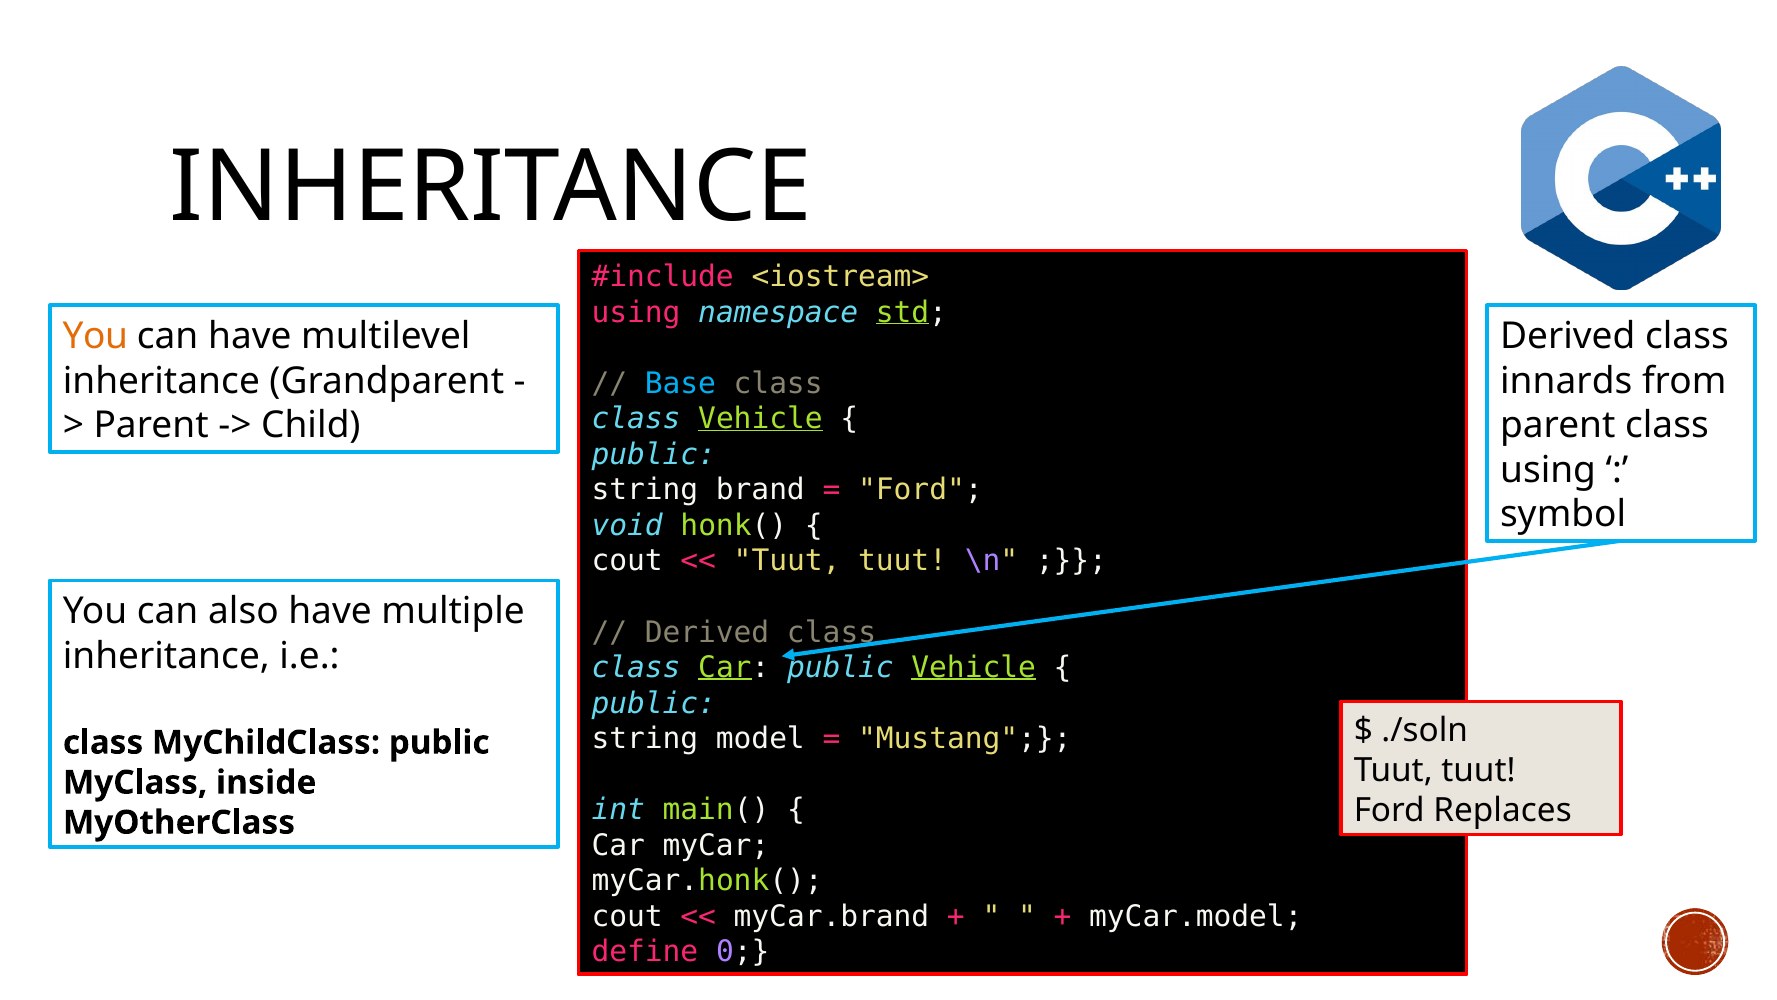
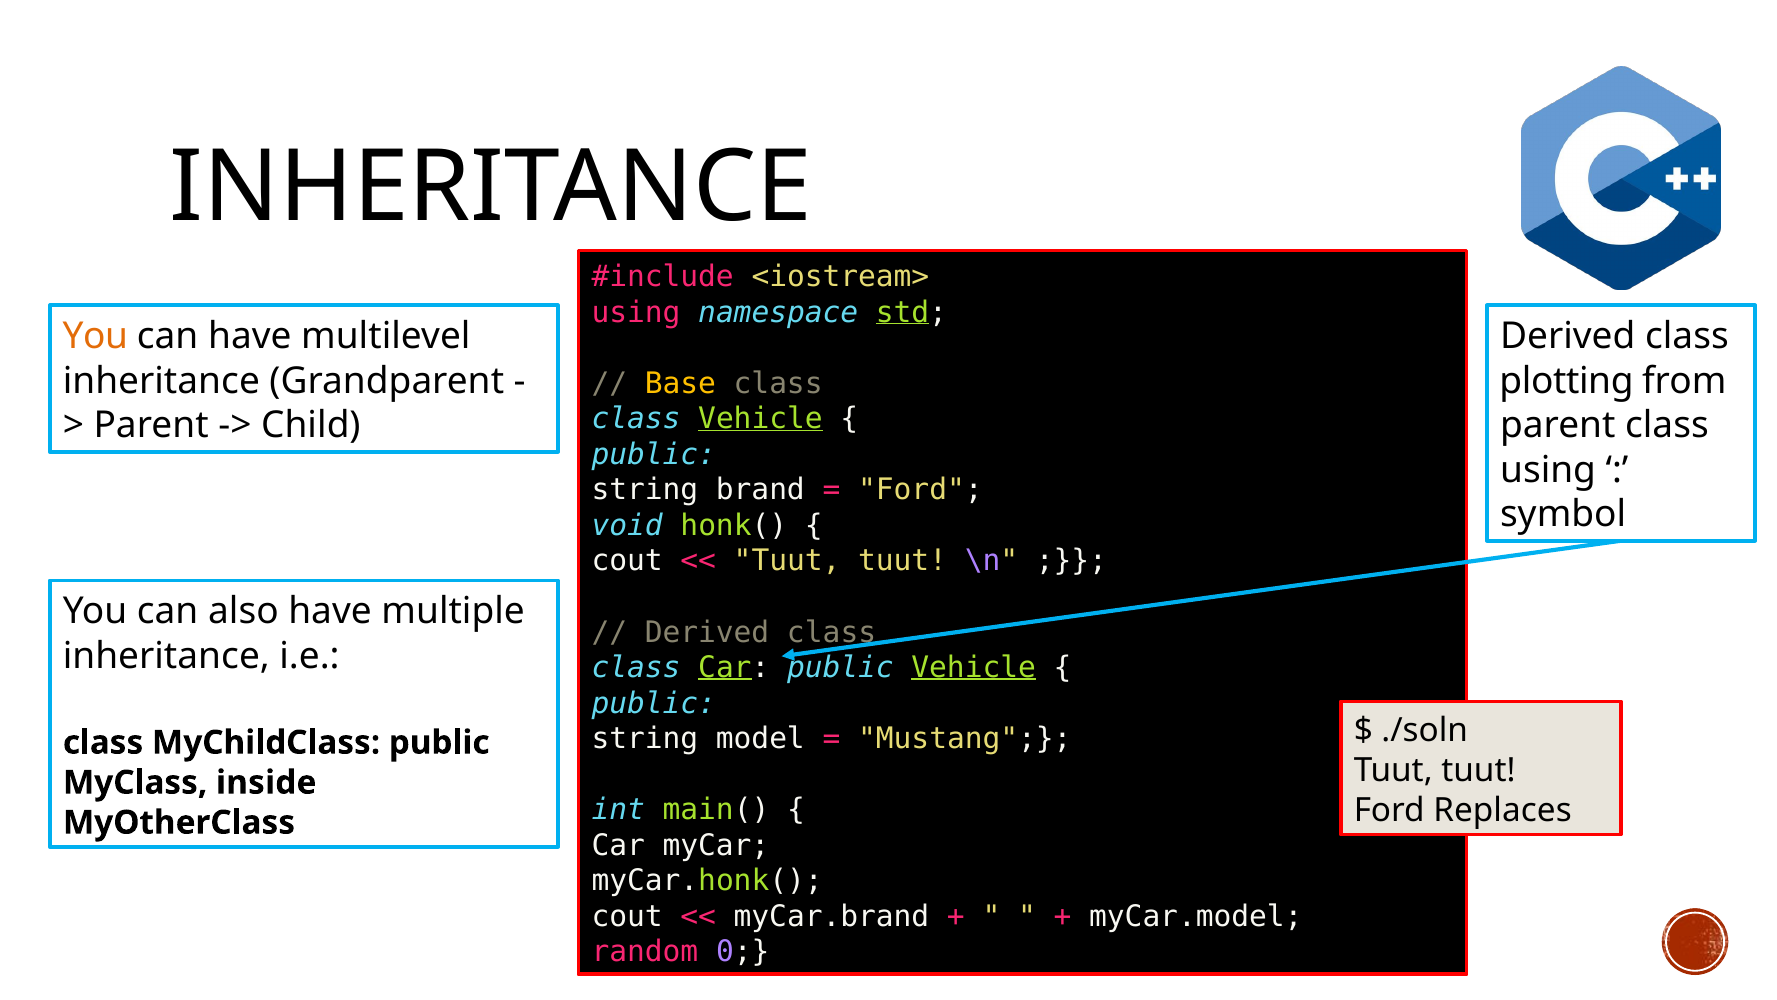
Base colour: light blue -> yellow
innards: innards -> plotting
define: define -> random
